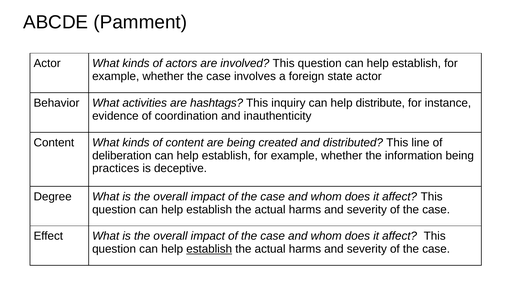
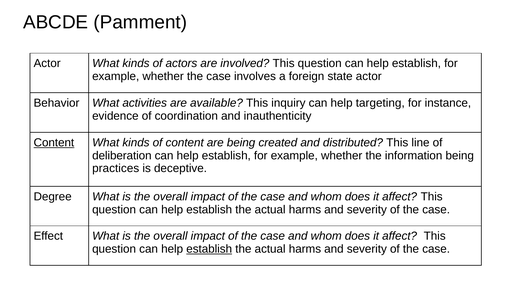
hashtags: hashtags -> available
distribute: distribute -> targeting
Content at (54, 142) underline: none -> present
